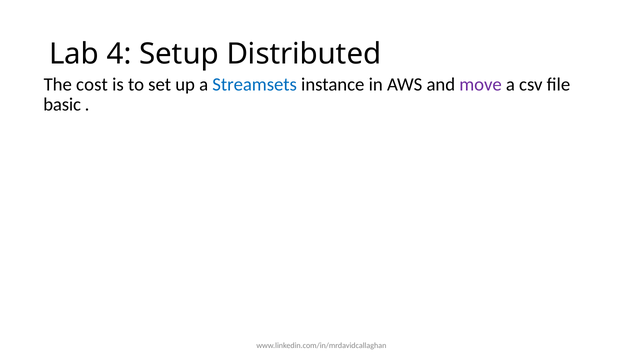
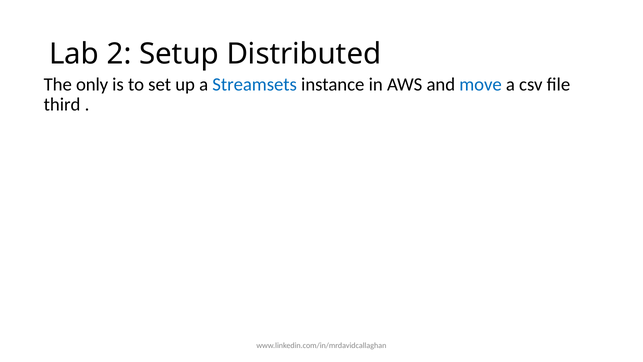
4: 4 -> 2
cost: cost -> only
move colour: purple -> blue
basic: basic -> third
